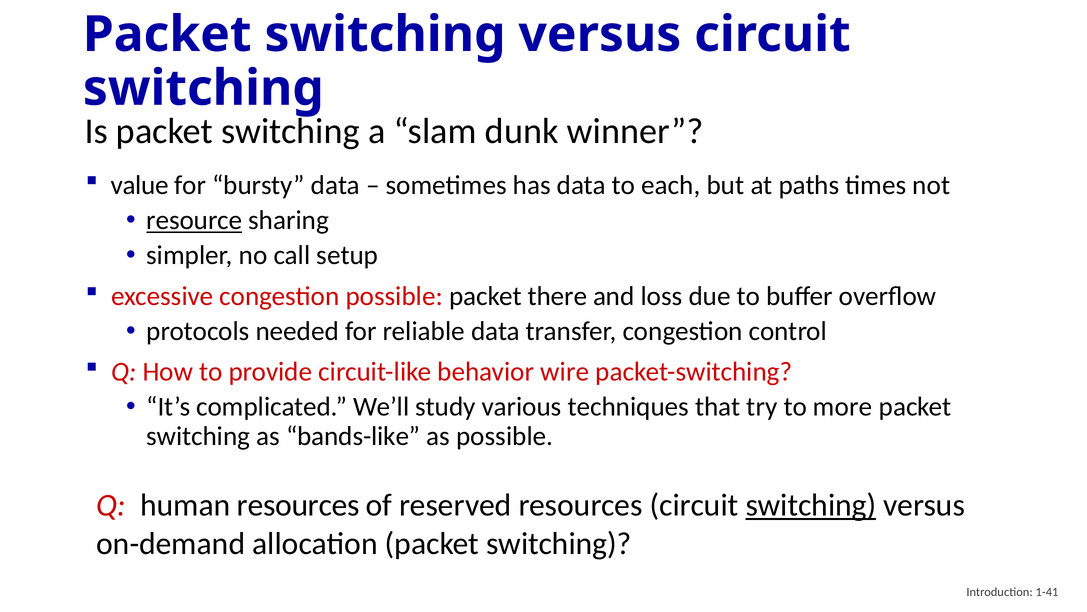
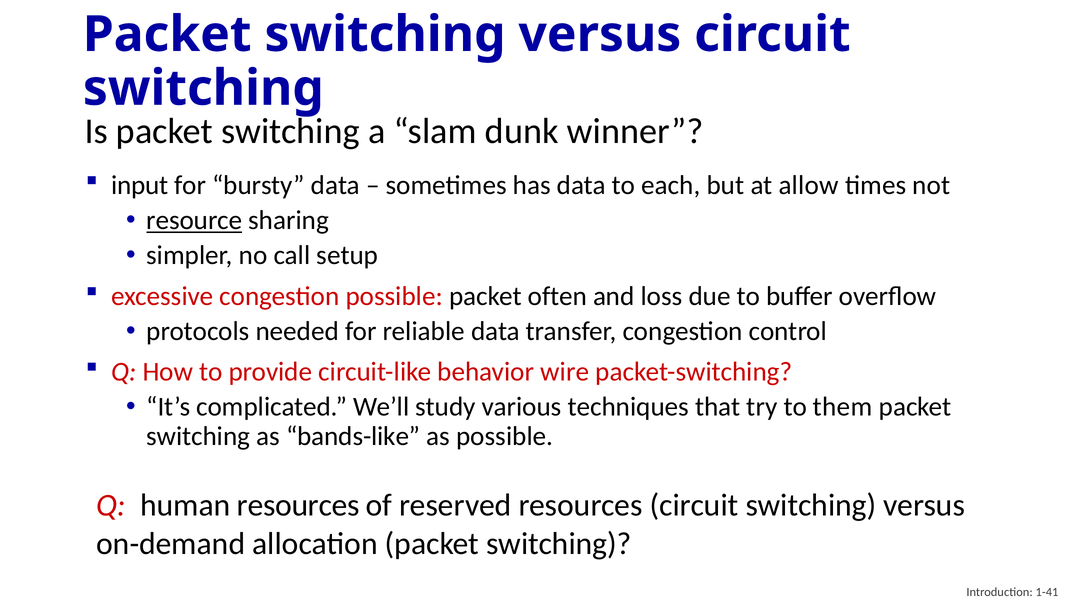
value: value -> input
paths: paths -> allow
there: there -> often
more: more -> them
switching at (811, 505) underline: present -> none
